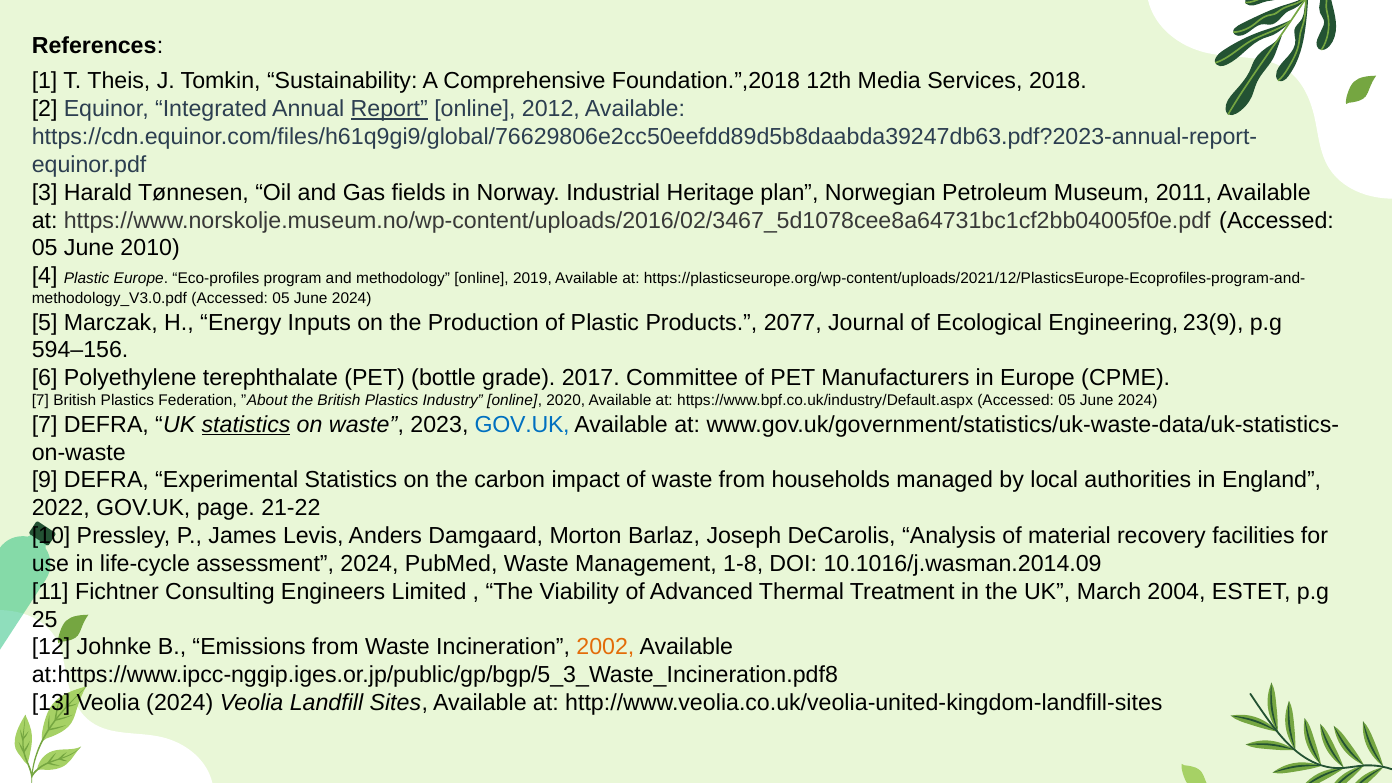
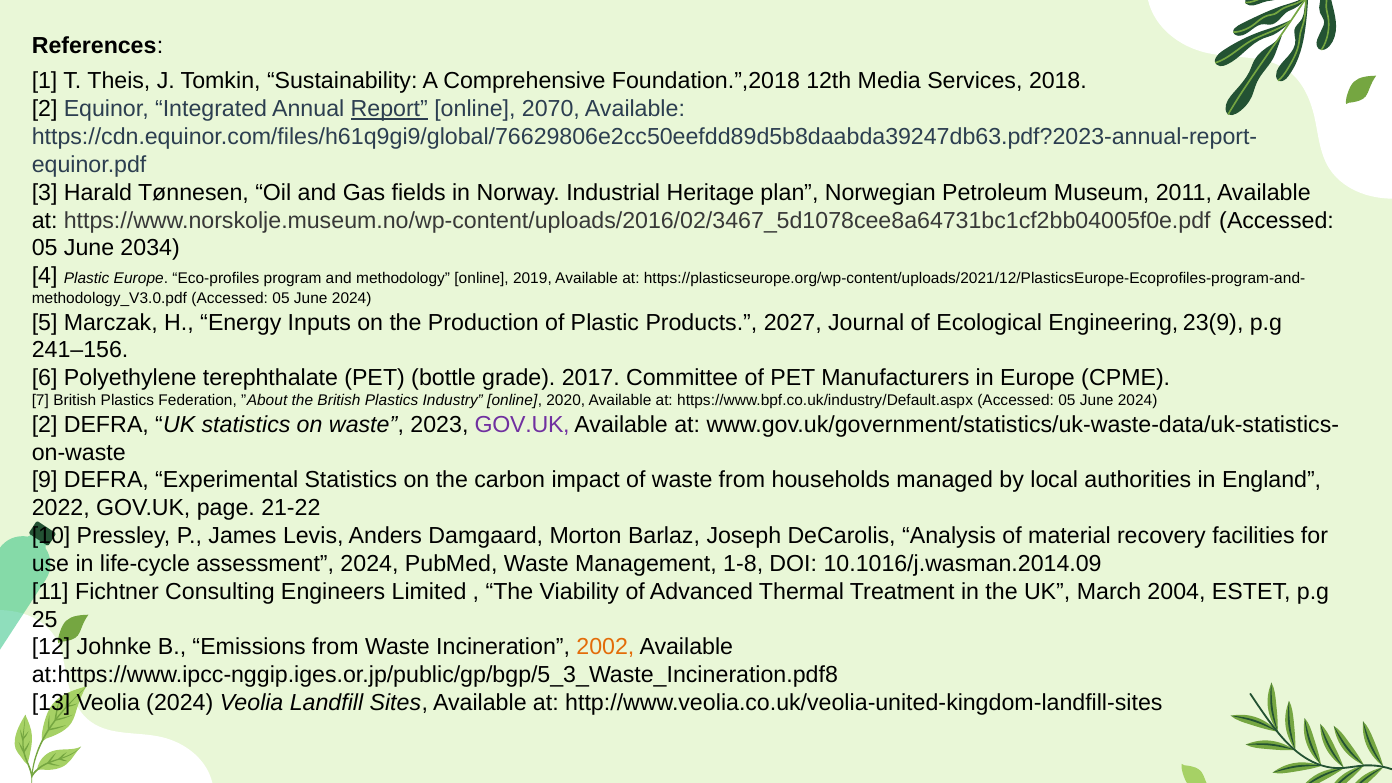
2012: 2012 -> 2070
2010: 2010 -> 2034
2077: 2077 -> 2027
594–156: 594–156 -> 241–156
7 at (45, 425): 7 -> 2
statistics at (246, 425) underline: present -> none
GOV.UK at (522, 425) colour: blue -> purple
